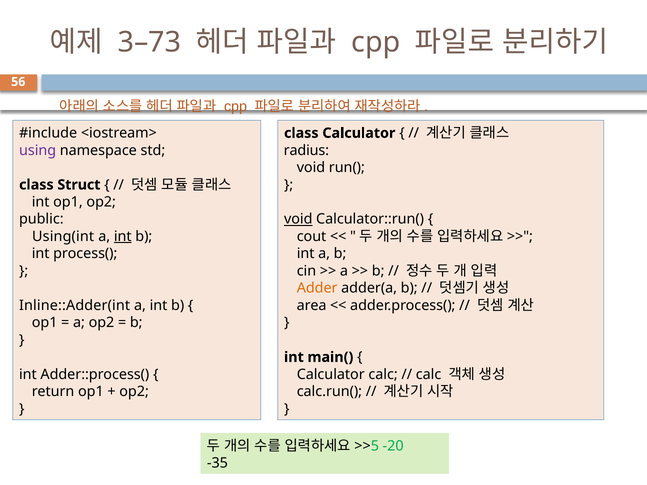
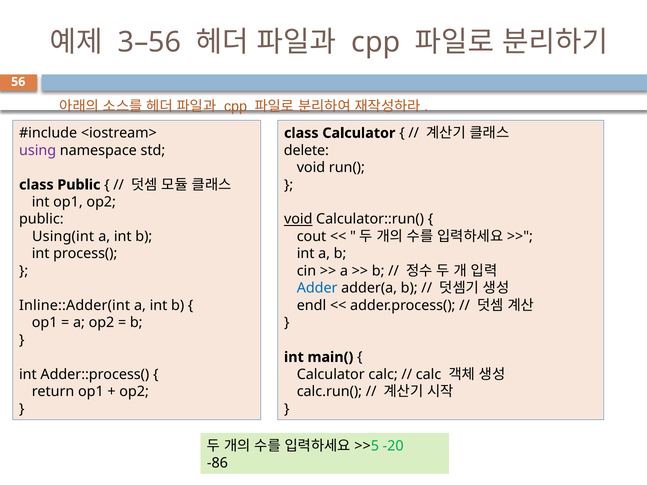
3–73: 3–73 -> 3–56
radius: radius -> delete
class Struct: Struct -> Public
int at (123, 237) underline: present -> none
Adder colour: orange -> blue
area: area -> endl
-35: -35 -> -86
